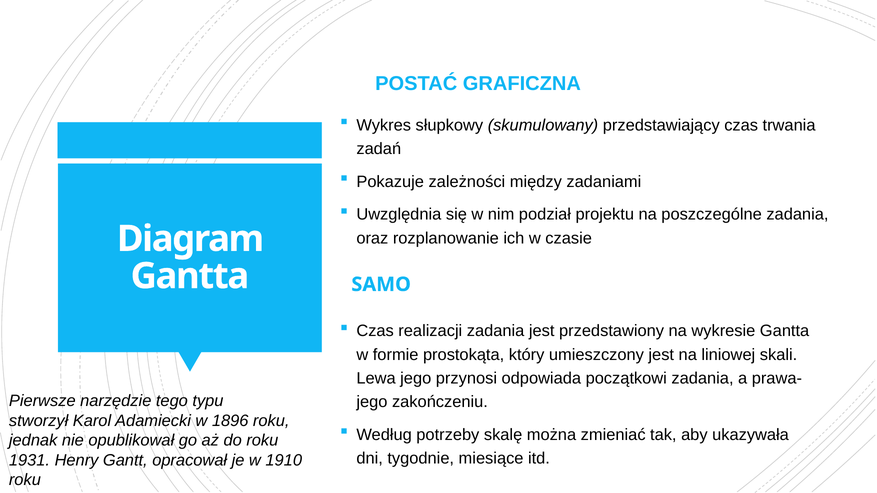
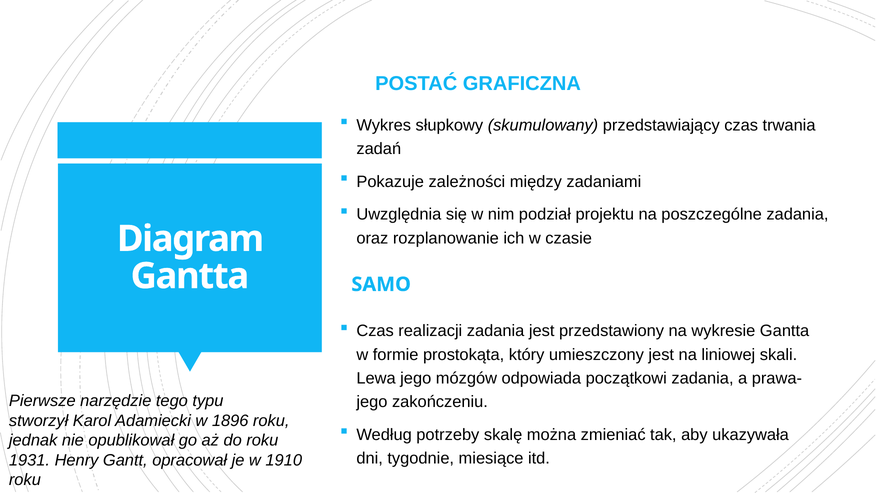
przynosi: przynosi -> mózgów
